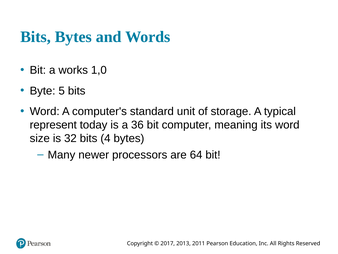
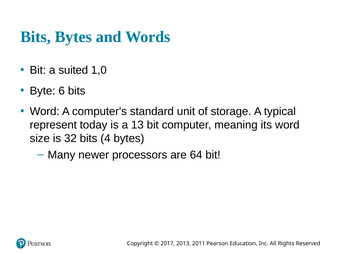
works: works -> suited
5: 5 -> 6
36: 36 -> 13
